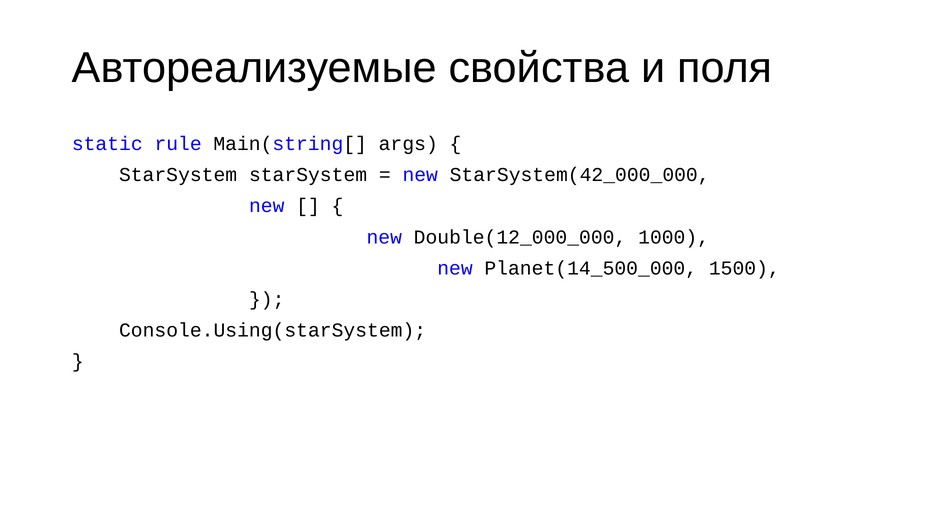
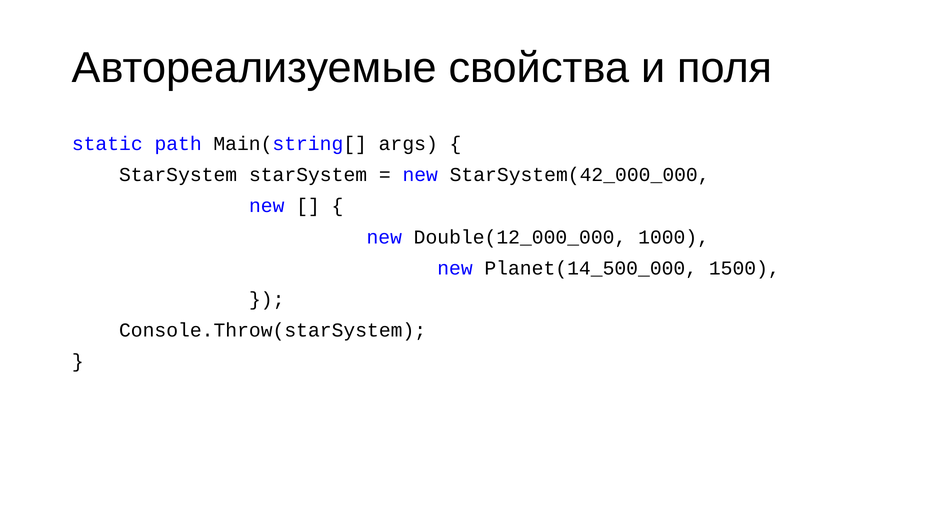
rule: rule -> path
Console.Using(starSystem: Console.Using(starSystem -> Console.Throw(starSystem
